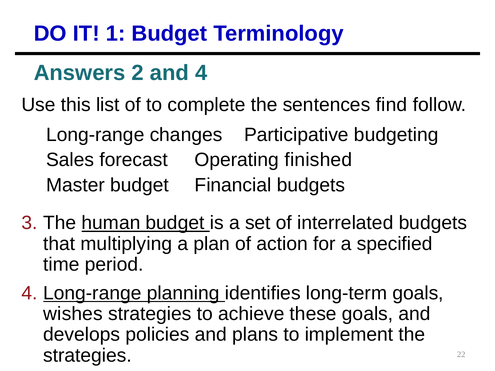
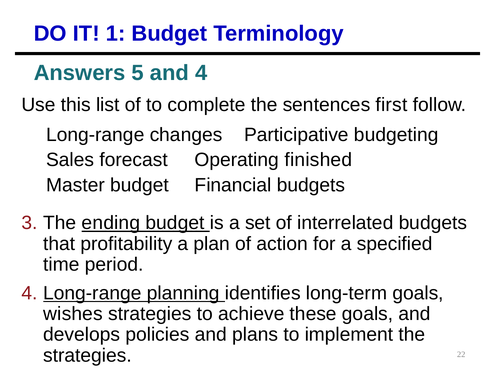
2: 2 -> 5
find: find -> first
human: human -> ending
multiplying: multiplying -> profitability
